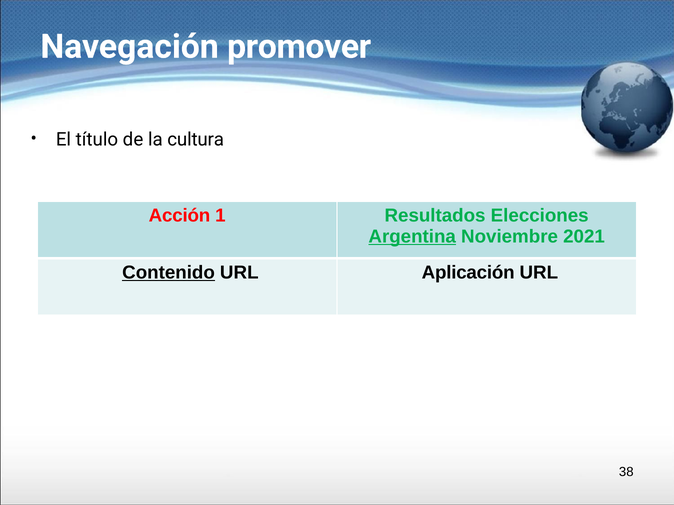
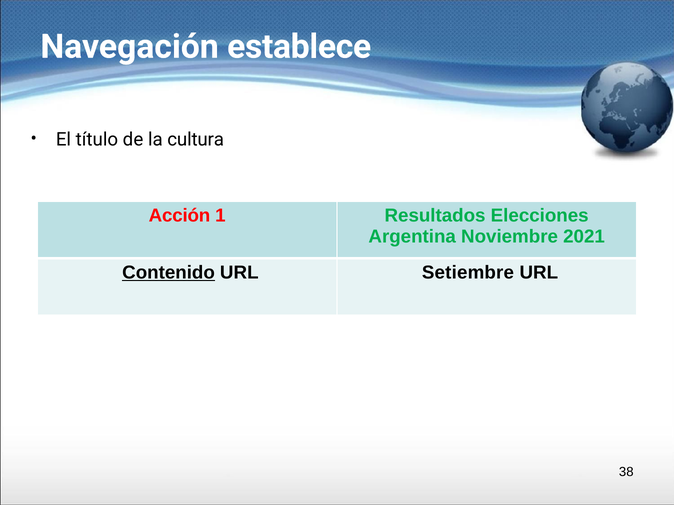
promover: promover -> establece
Argentina underline: present -> none
Aplicación: Aplicación -> Setiembre
